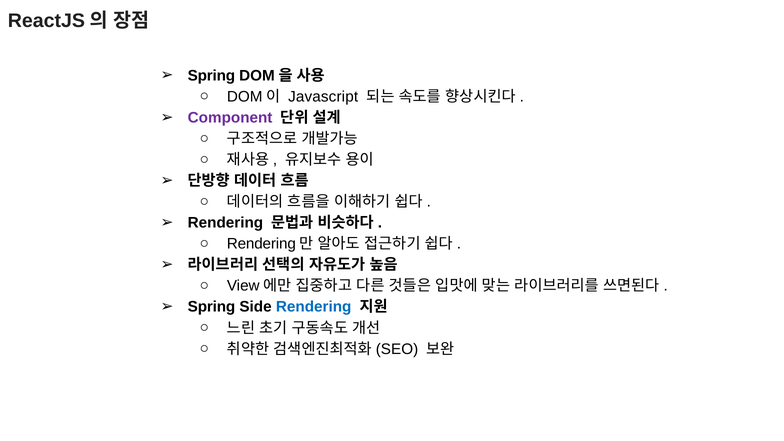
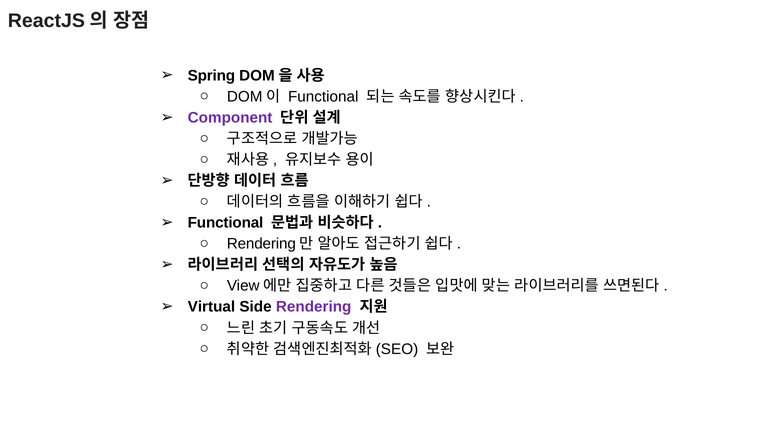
Javascript at (323, 97): Javascript -> Functional
Rendering at (225, 223): Rendering -> Functional
Spring at (212, 307): Spring -> Virtual
Rendering at (314, 307) colour: blue -> purple
